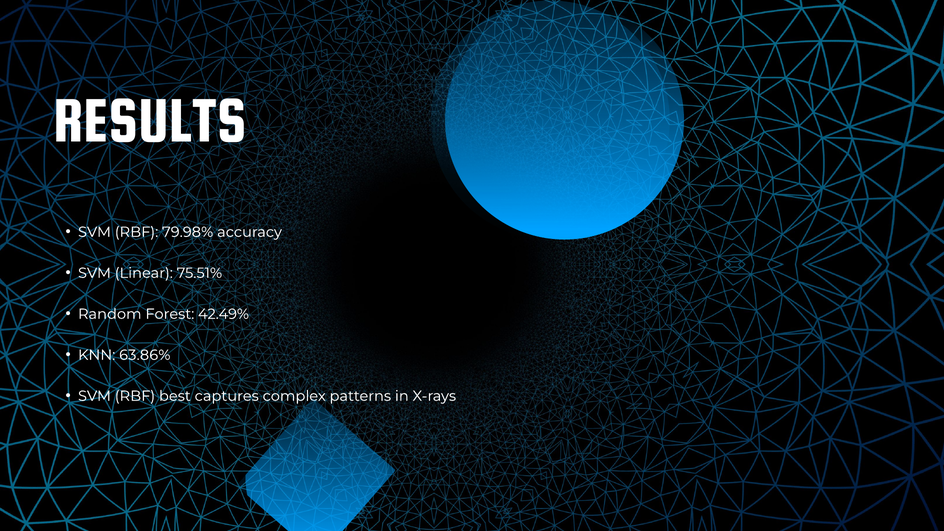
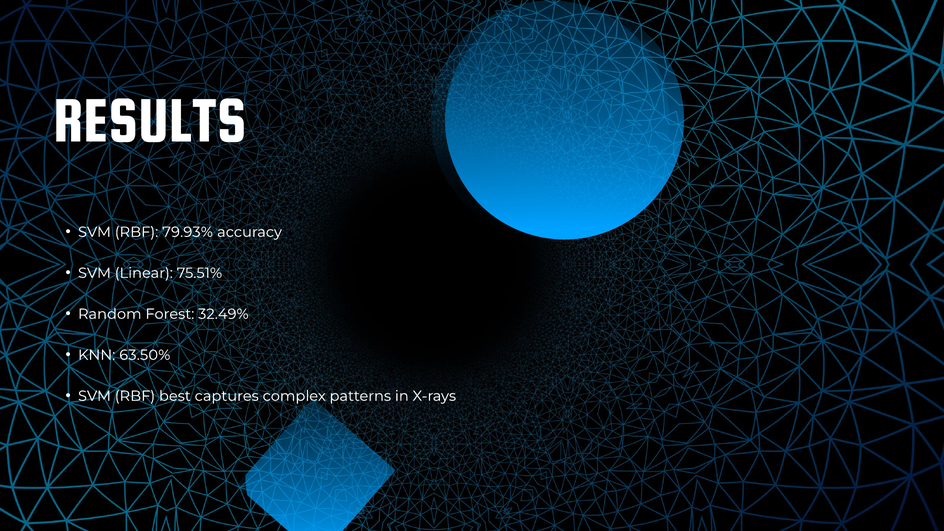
79.98%: 79.98% -> 79.93%
42.49%: 42.49% -> 32.49%
63.86%: 63.86% -> 63.50%
